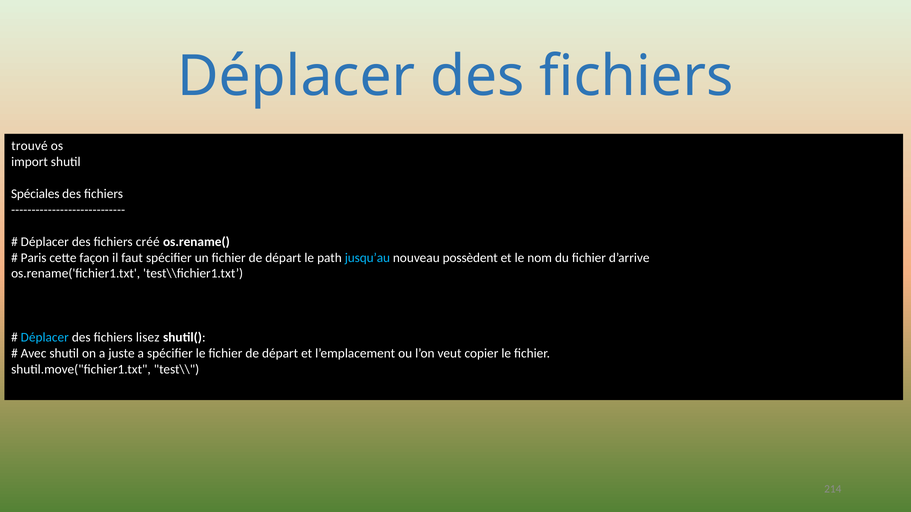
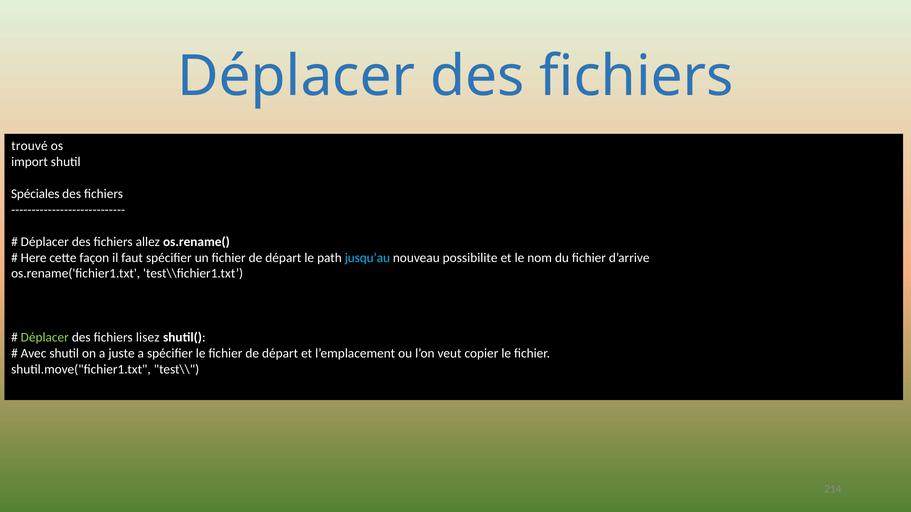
créé: créé -> allez
Paris: Paris -> Here
possèdent: possèdent -> possibilite
Déplacer at (45, 338) colour: light blue -> light green
